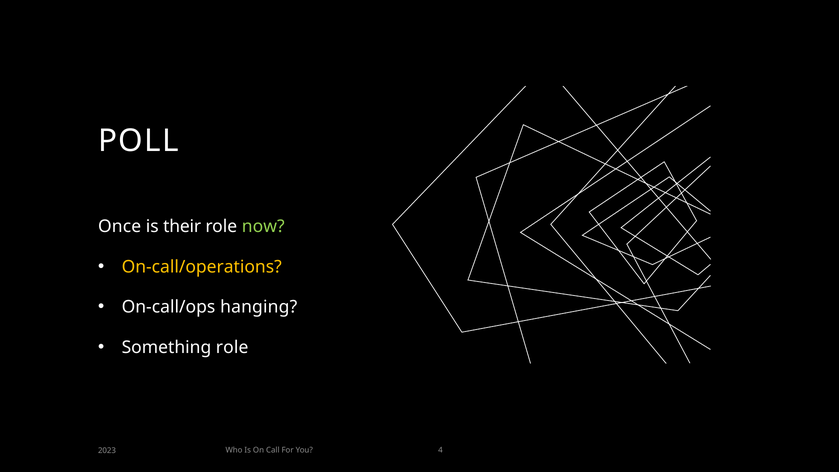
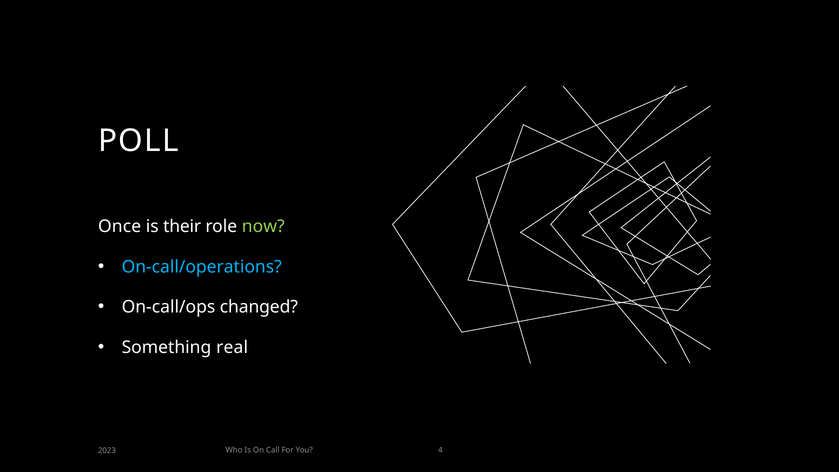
On-call/operations colour: yellow -> light blue
hanging: hanging -> changed
Something role: role -> real
